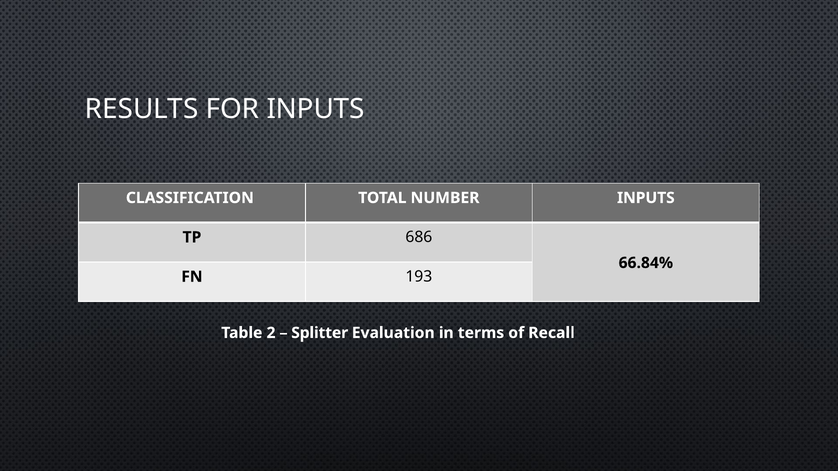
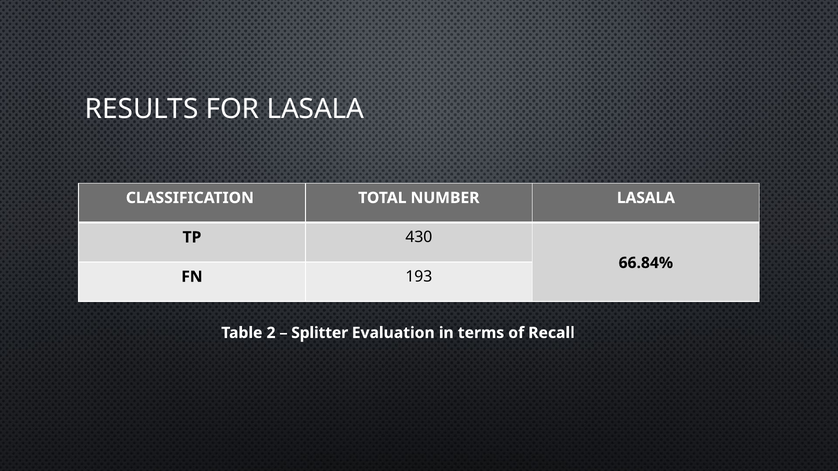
FOR INPUTS: INPUTS -> LASALA
NUMBER INPUTS: INPUTS -> LASALA
686: 686 -> 430
